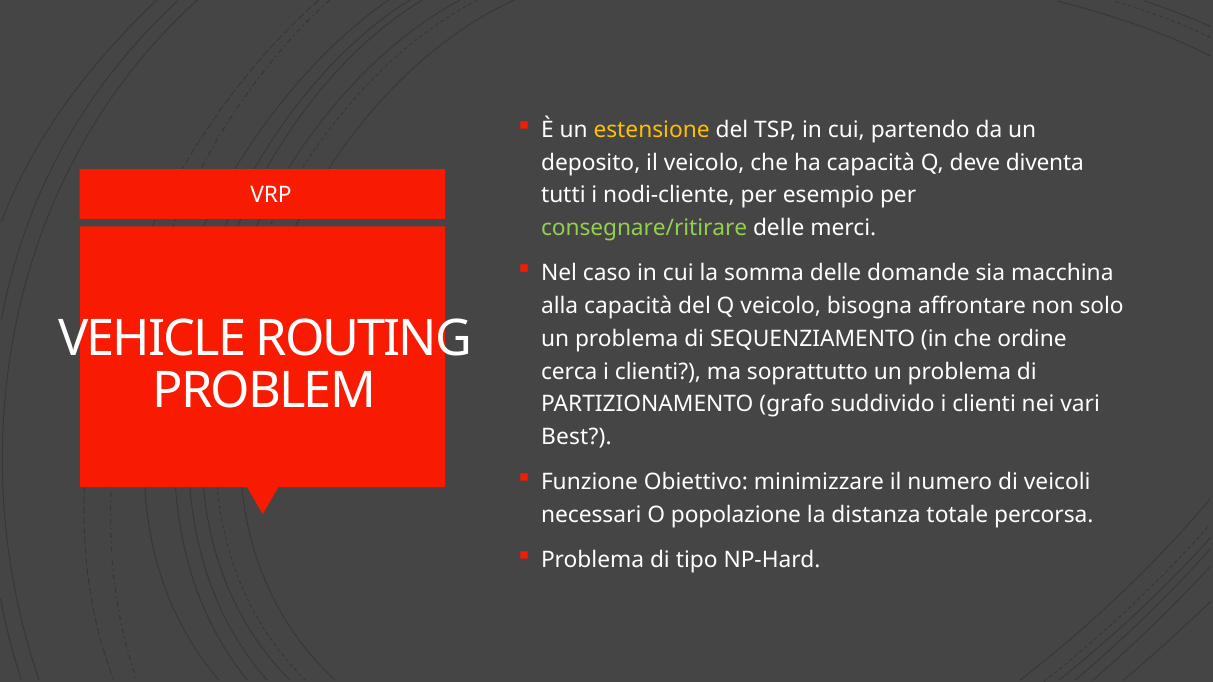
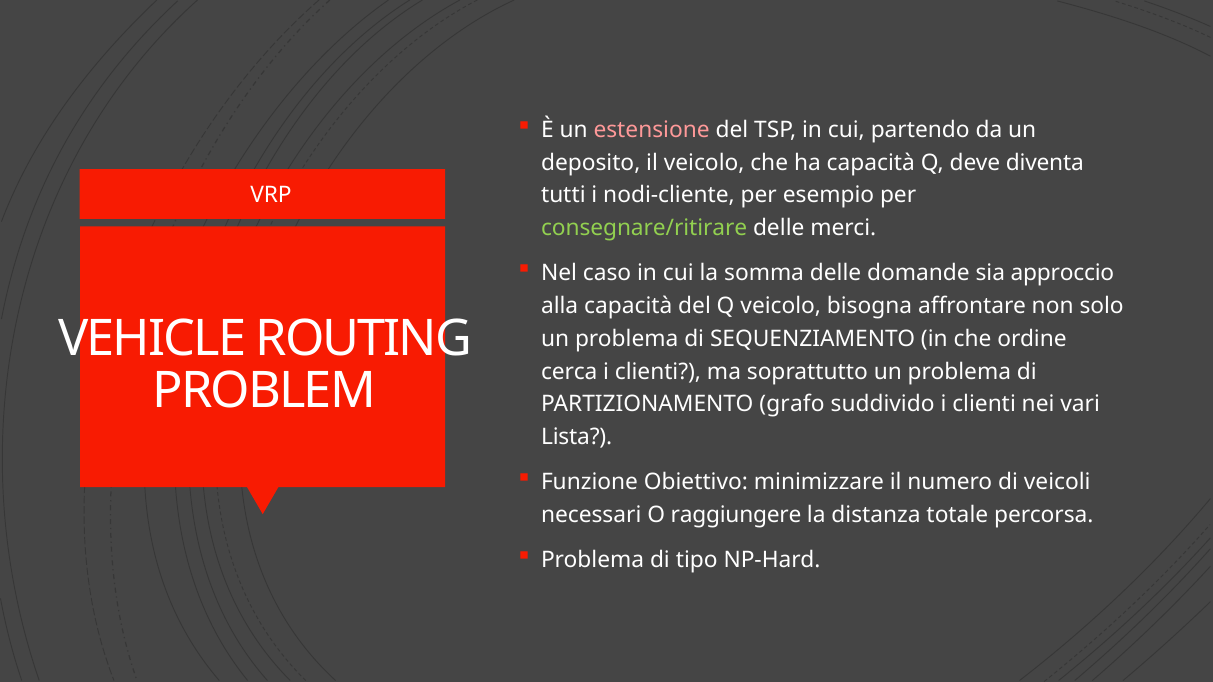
estensione colour: yellow -> pink
macchina: macchina -> approccio
Best: Best -> Lista
popolazione: popolazione -> raggiungere
